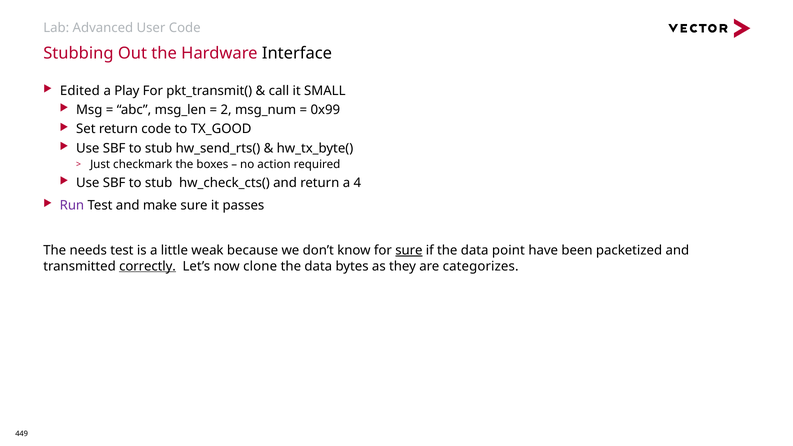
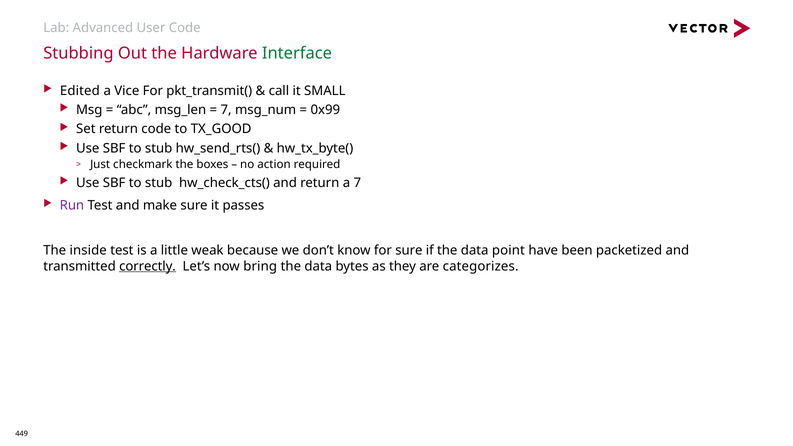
Interface colour: black -> green
Play: Play -> Vice
2 at (226, 110): 2 -> 7
a 4: 4 -> 7
needs: needs -> inside
sure at (409, 250) underline: present -> none
clone: clone -> bring
